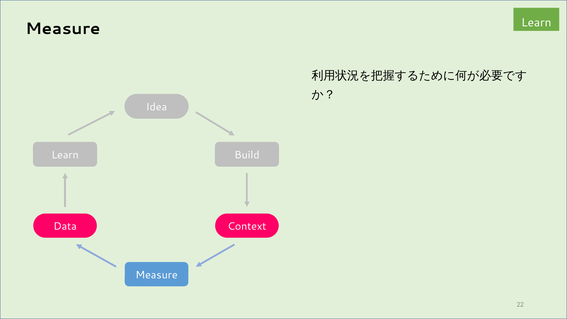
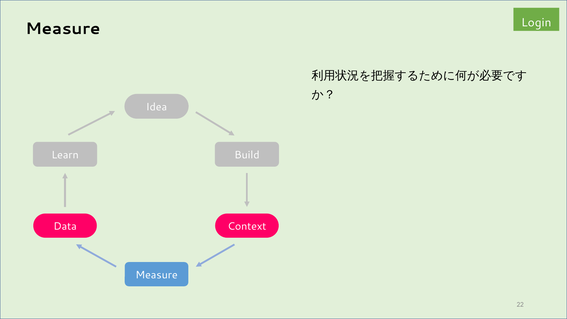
Learn at (536, 23): Learn -> Login
